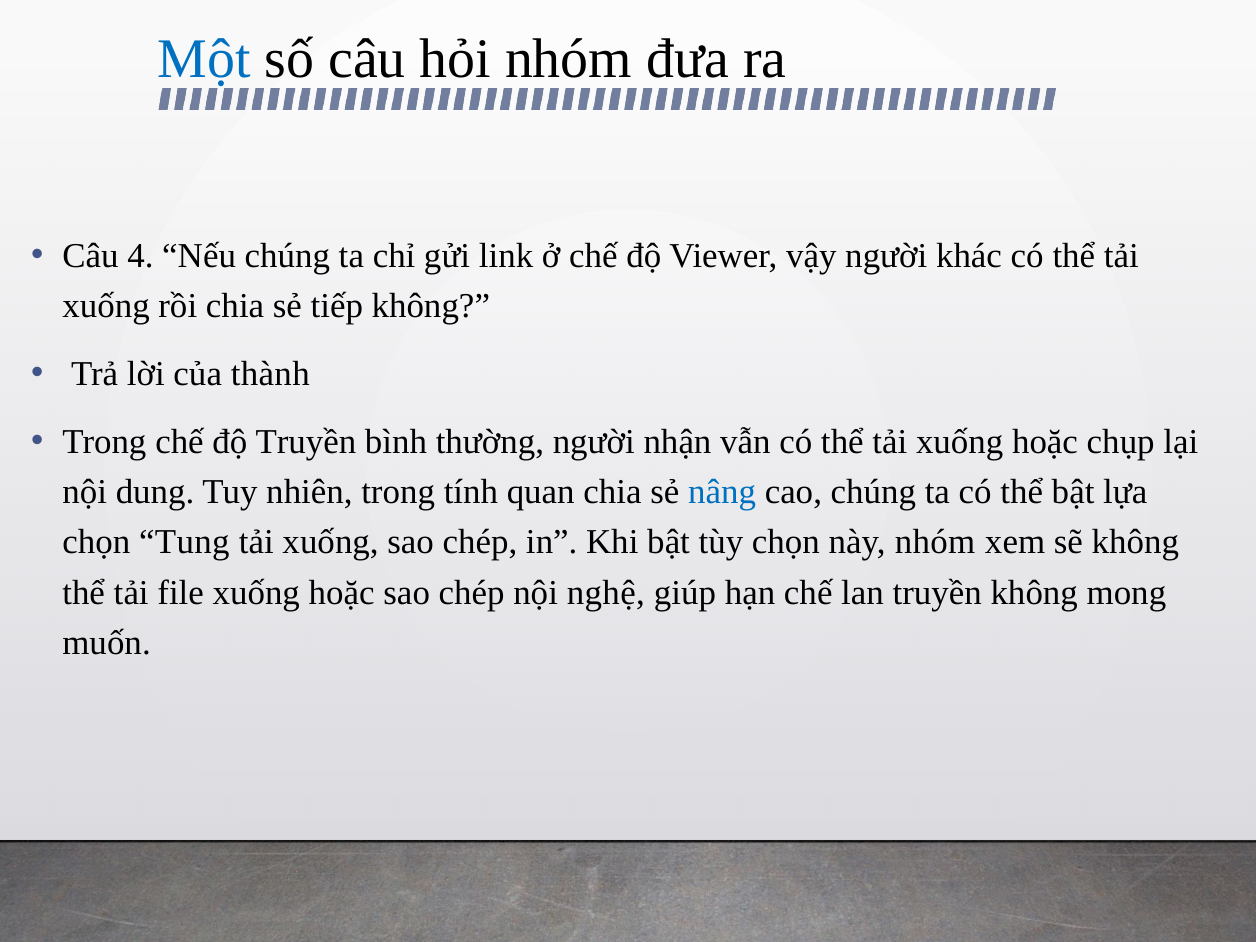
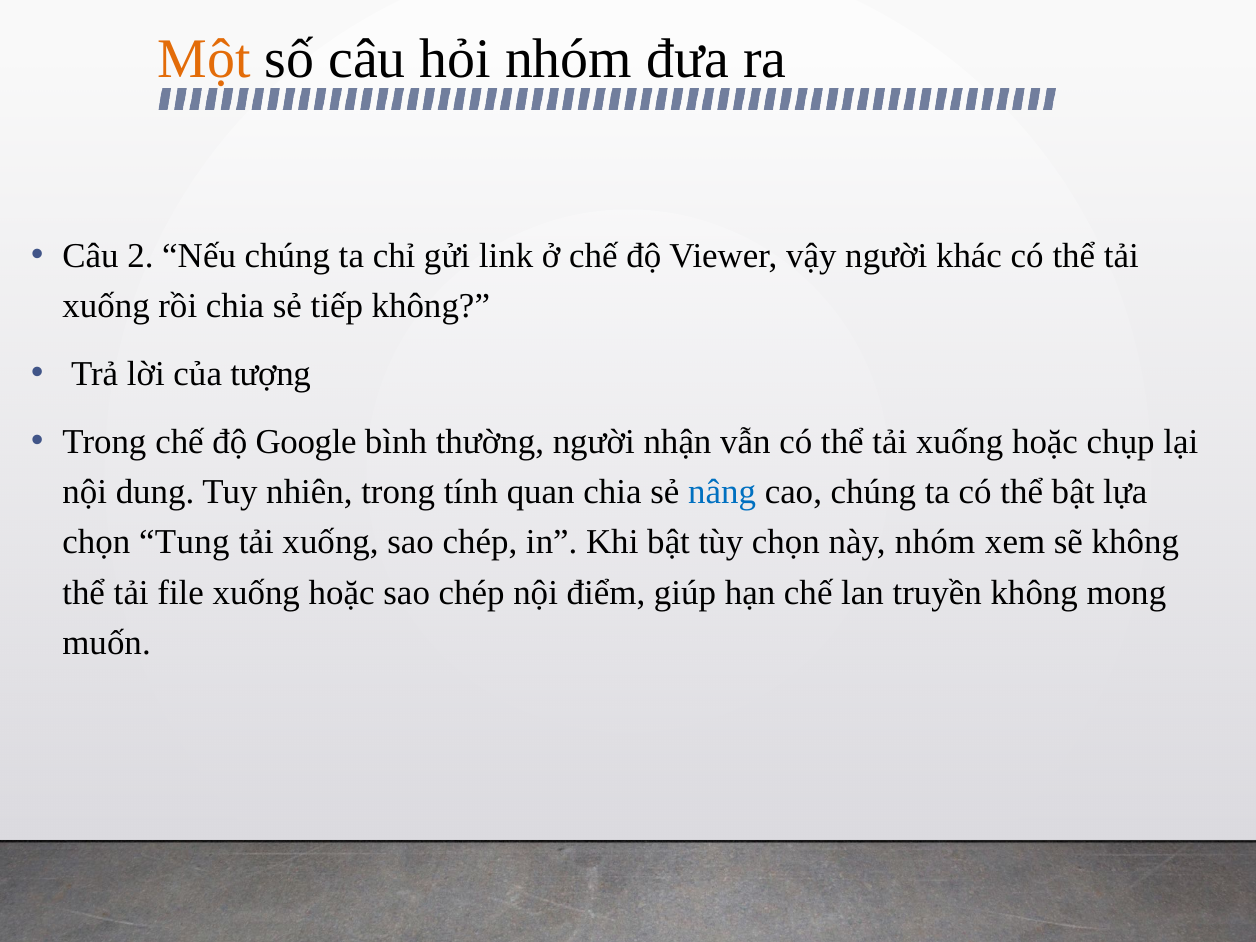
Một colour: blue -> orange
4: 4 -> 2
thành: thành -> tượng
độ Truyền: Truyền -> Google
nghệ: nghệ -> điểm
